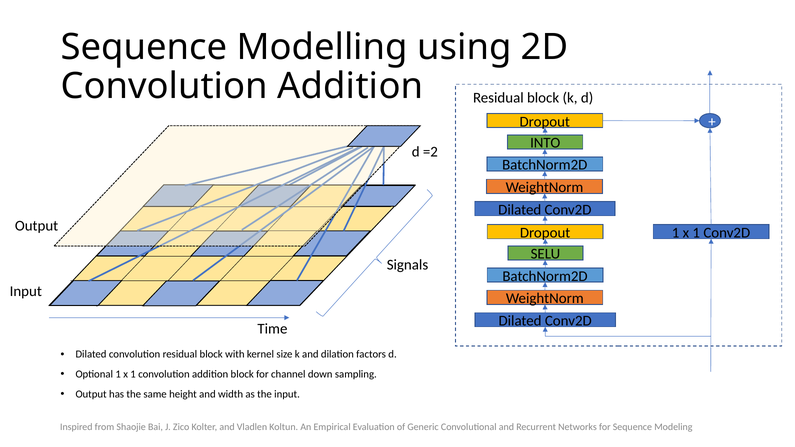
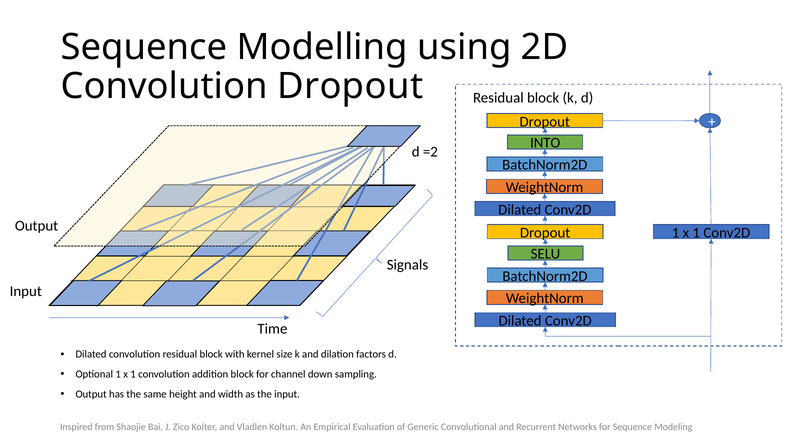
Addition at (350, 86): Addition -> Dropout
